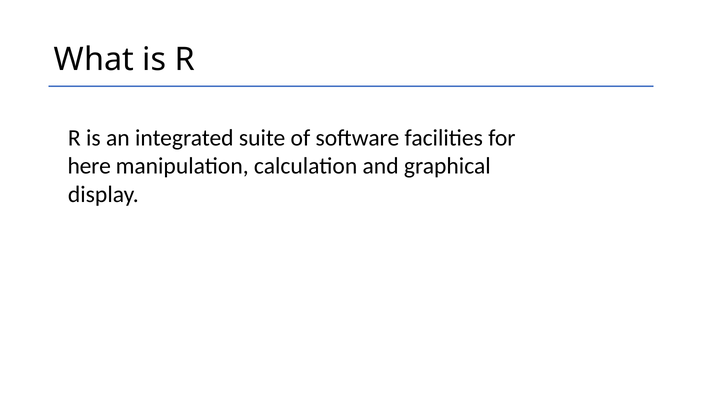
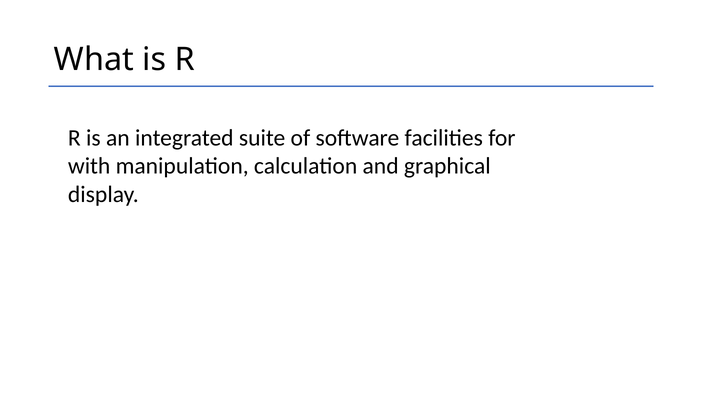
here: here -> with
